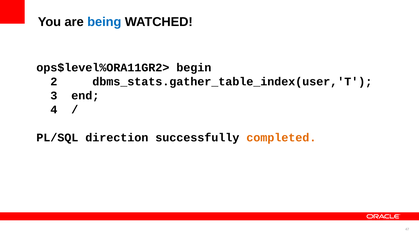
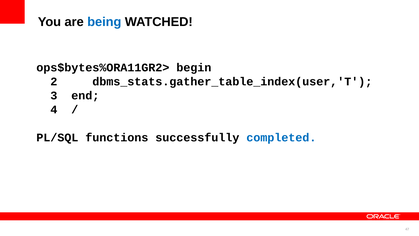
ops$level%ORA11GR2>: ops$level%ORA11GR2> -> ops$bytes%ORA11GR2>
direction: direction -> functions
completed colour: orange -> blue
